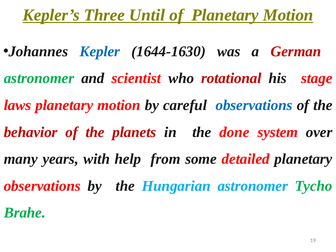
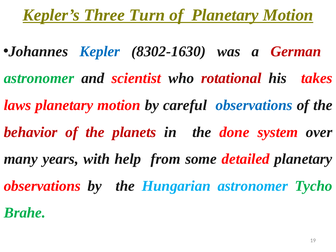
Until: Until -> Turn
1644-1630: 1644-1630 -> 8302-1630
stage: stage -> takes
